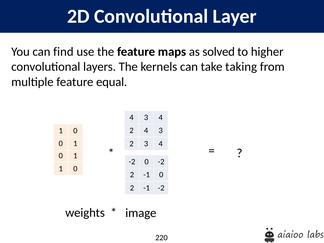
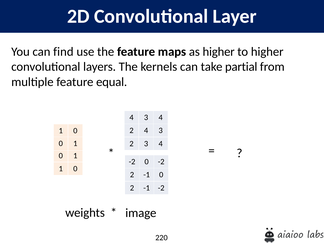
as solved: solved -> higher
taking: taking -> partial
